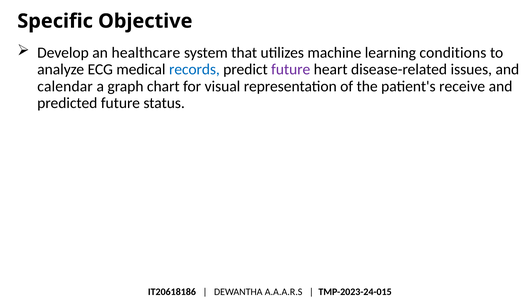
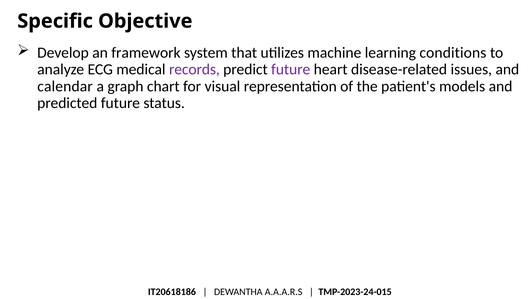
healthcare: healthcare -> framework
records colour: blue -> purple
receive: receive -> models
